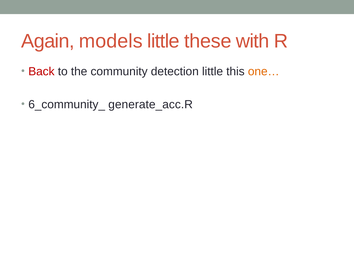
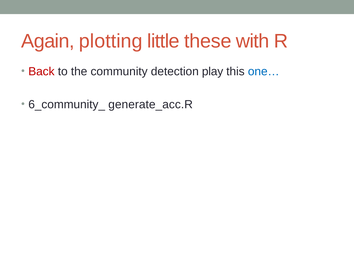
models: models -> plotting
detection little: little -> play
one… colour: orange -> blue
